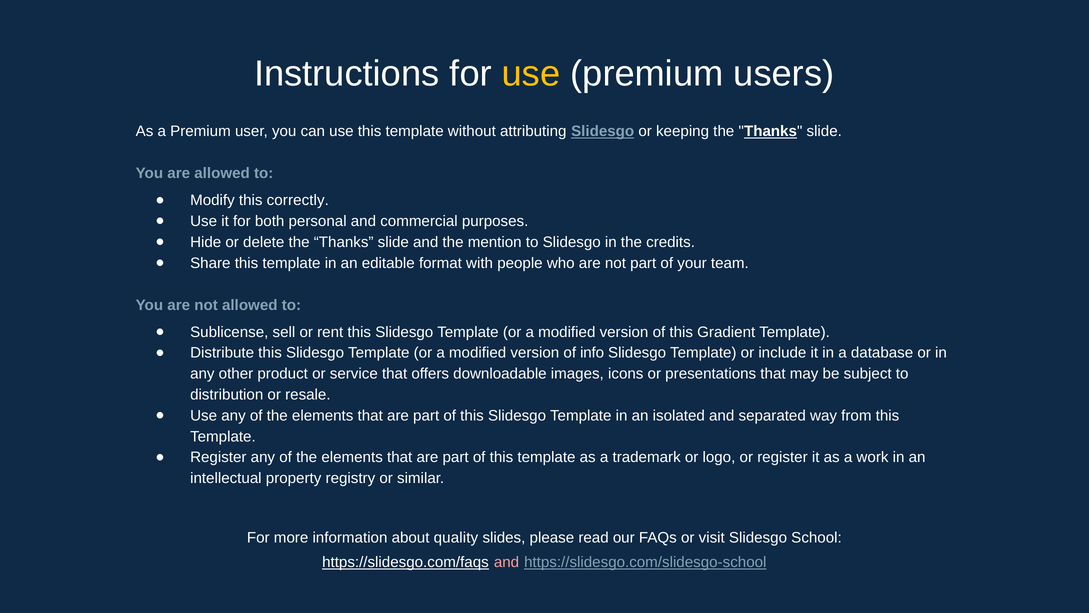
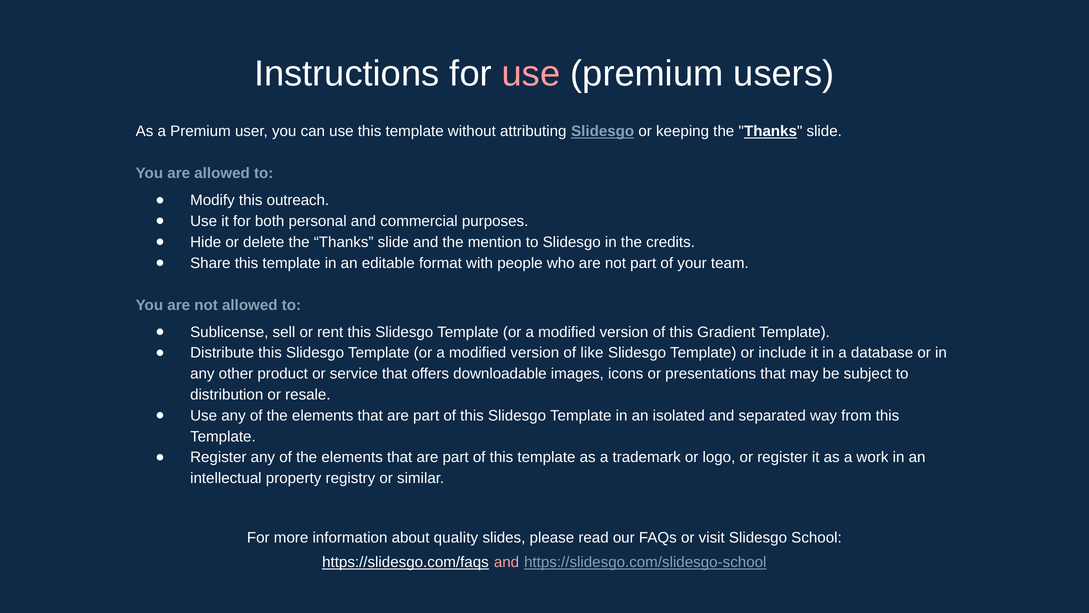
use at (531, 74) colour: yellow -> pink
correctly: correctly -> outreach
info: info -> like
